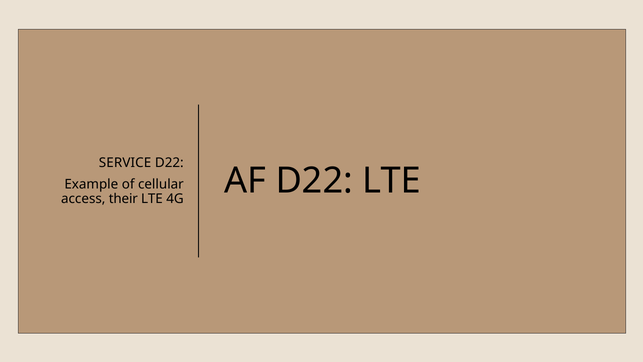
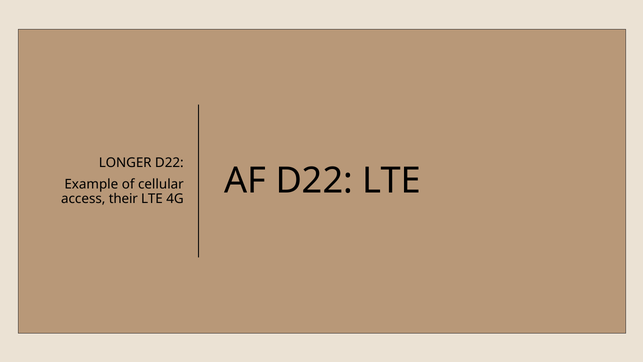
SERVICE: SERVICE -> LONGER
